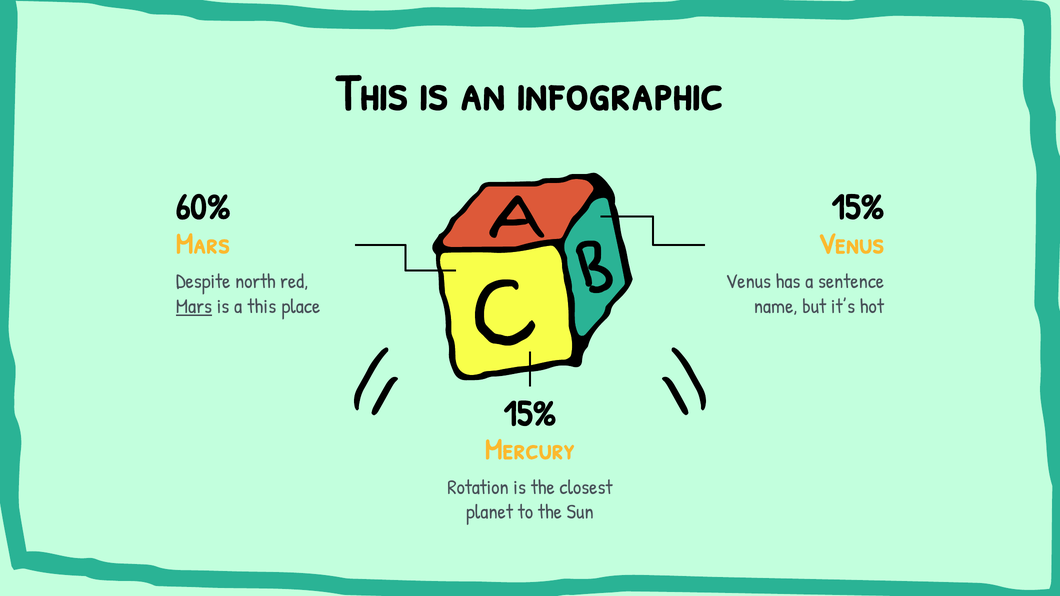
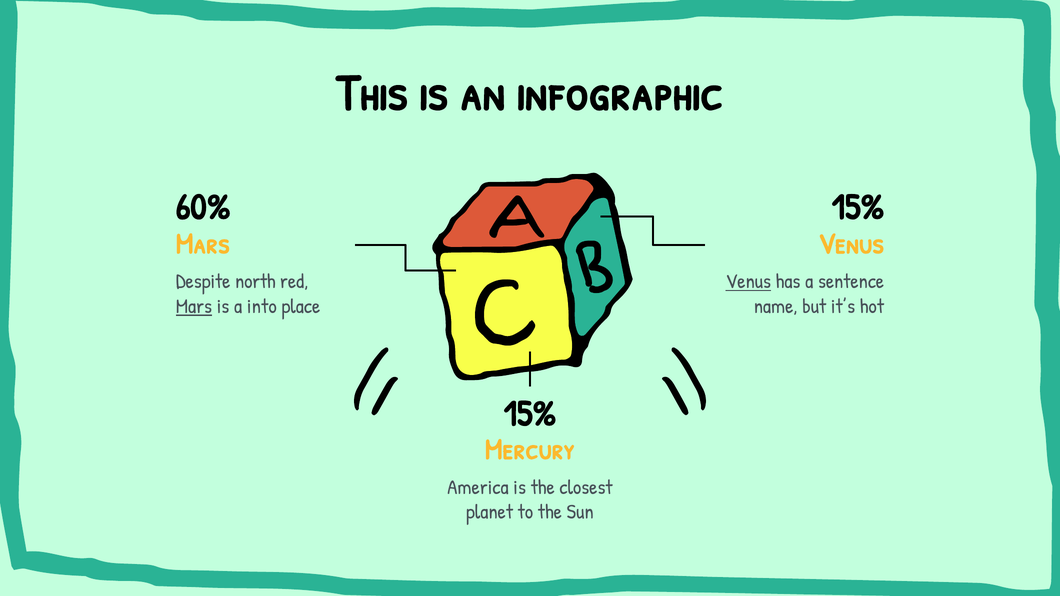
Venus at (748, 282) underline: none -> present
a this: this -> into
Rotation: Rotation -> America
